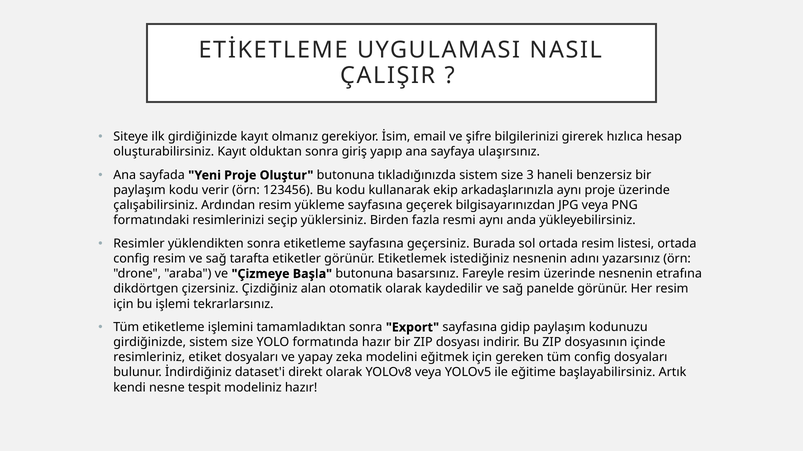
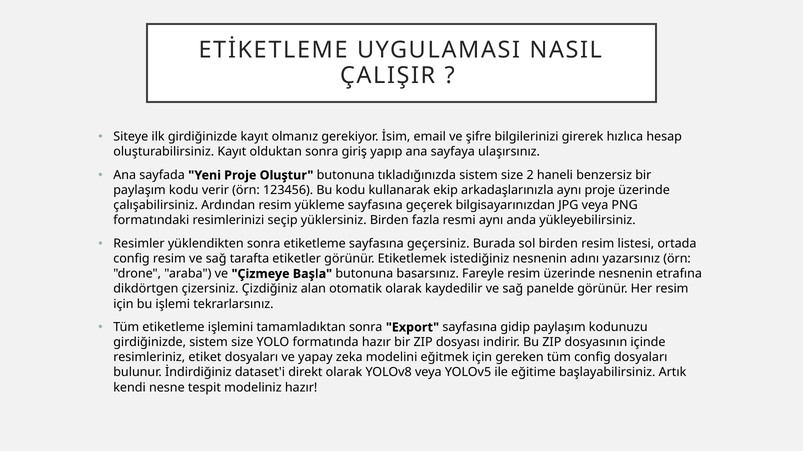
3: 3 -> 2
sol ortada: ortada -> birden
